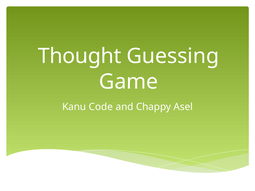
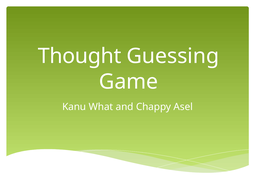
Code: Code -> What
